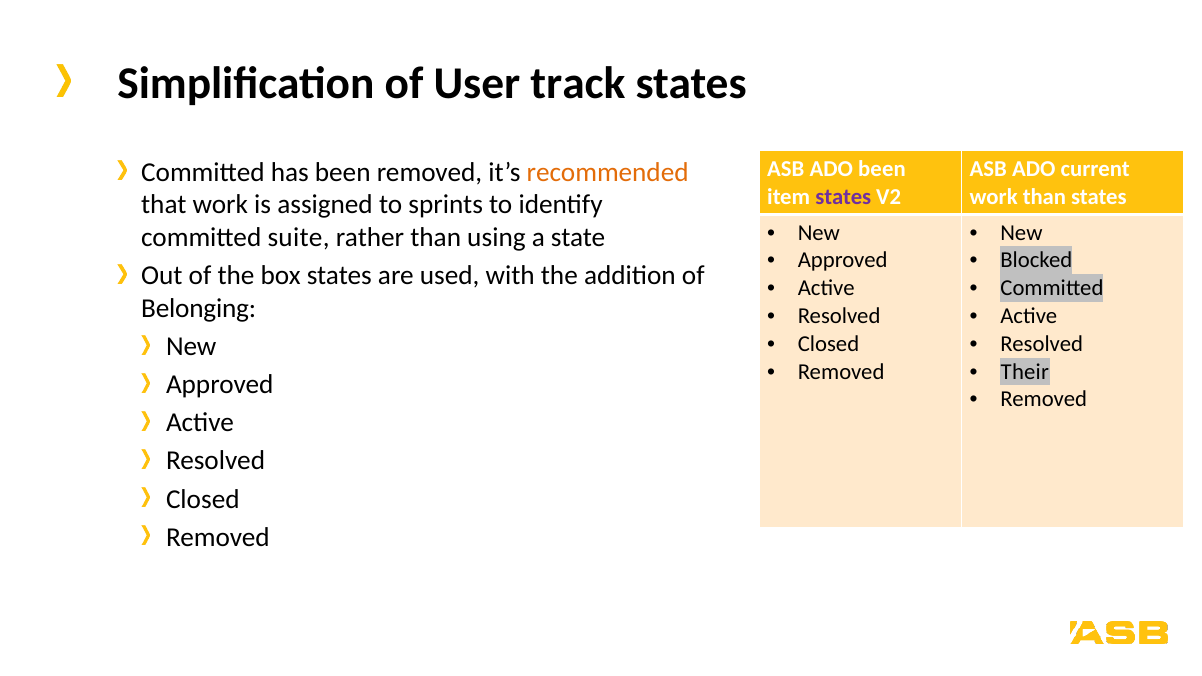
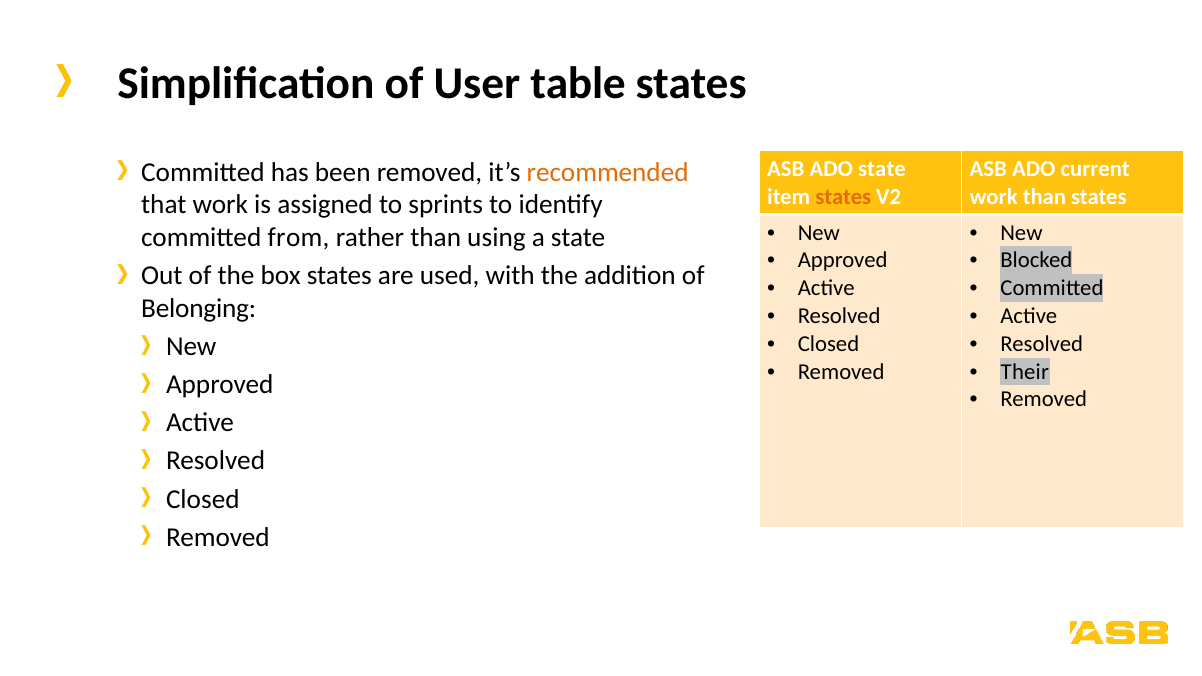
track: track -> table
ADO been: been -> state
states at (843, 197) colour: purple -> orange
suite: suite -> from
